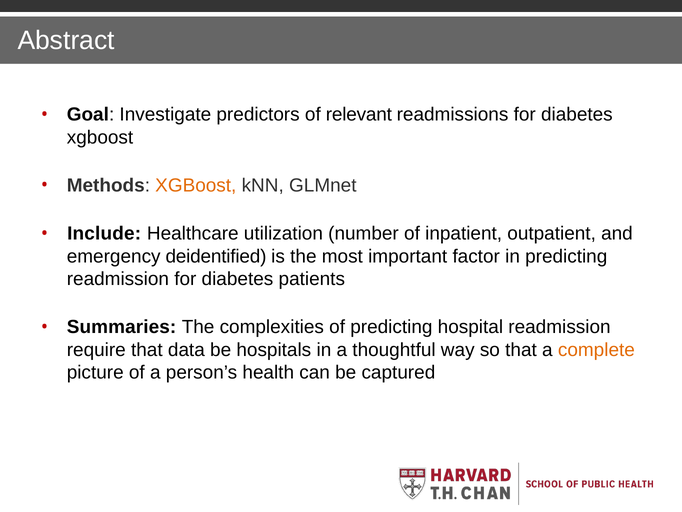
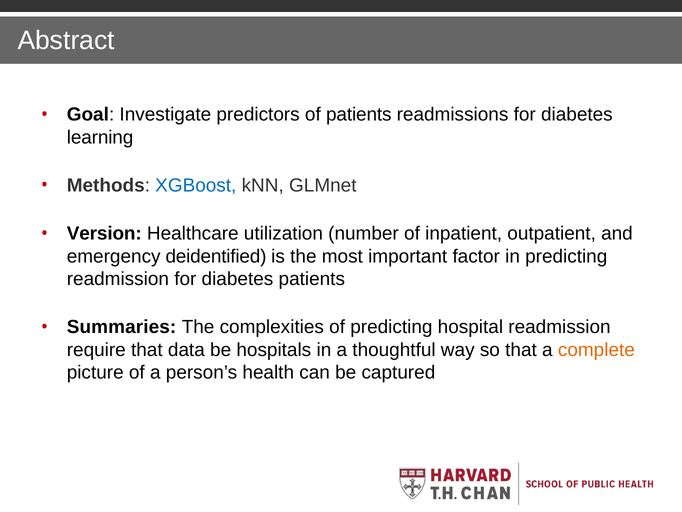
of relevant: relevant -> patients
xgboost at (100, 137): xgboost -> learning
XGBoost at (196, 185) colour: orange -> blue
Include: Include -> Version
